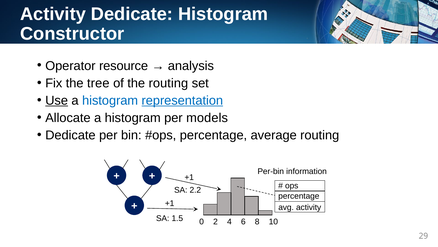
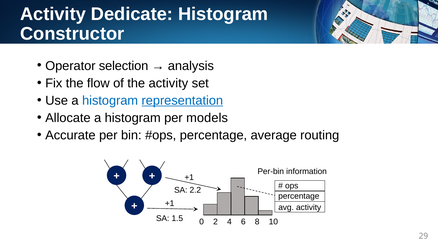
resource: resource -> selection
tree: tree -> flow
the routing: routing -> activity
Use underline: present -> none
Dedicate at (70, 135): Dedicate -> Accurate
